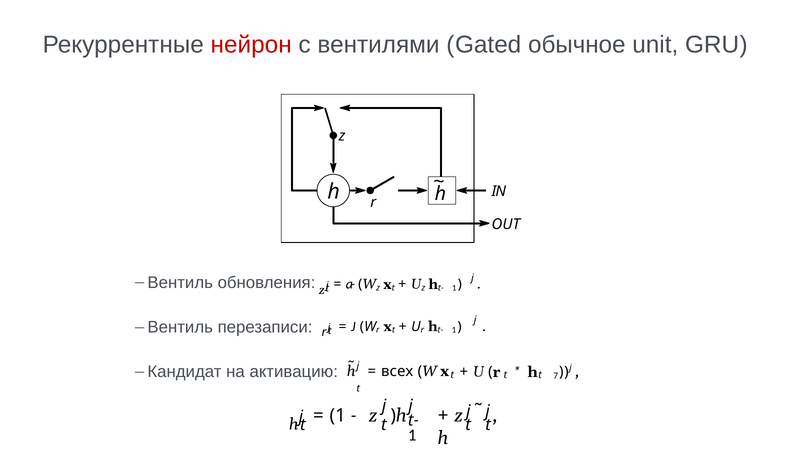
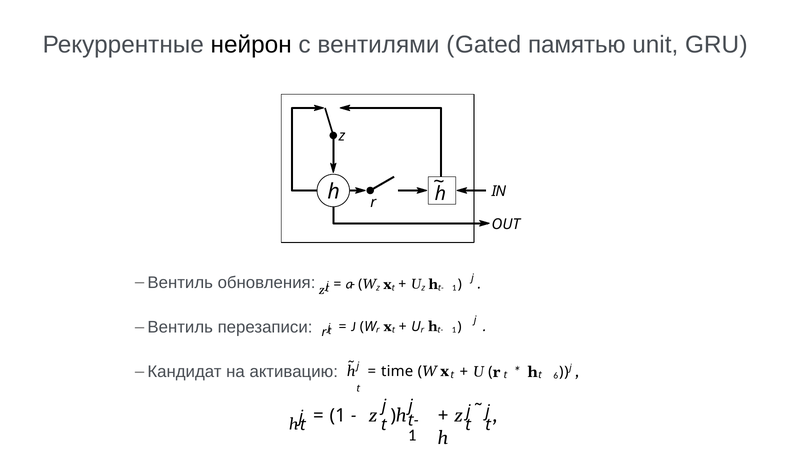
нейрон colour: red -> black
обычное: обычное -> памятью
всех: всех -> time
7: 7 -> 6
